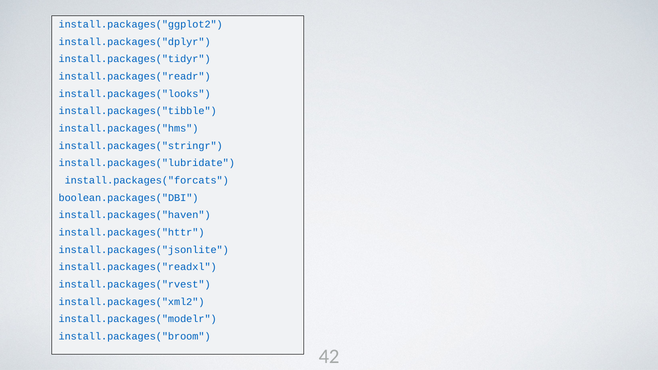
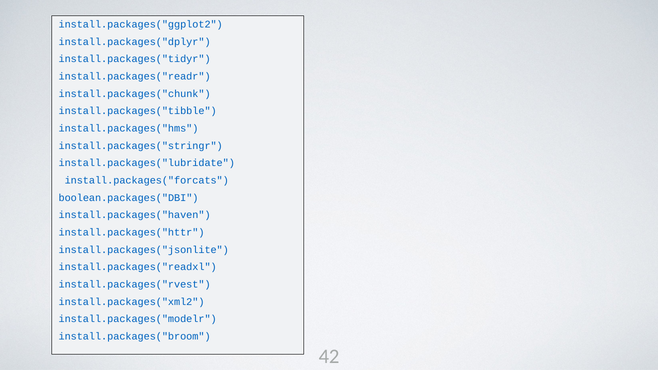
install.packages("looks: install.packages("looks -> install.packages("chunk
